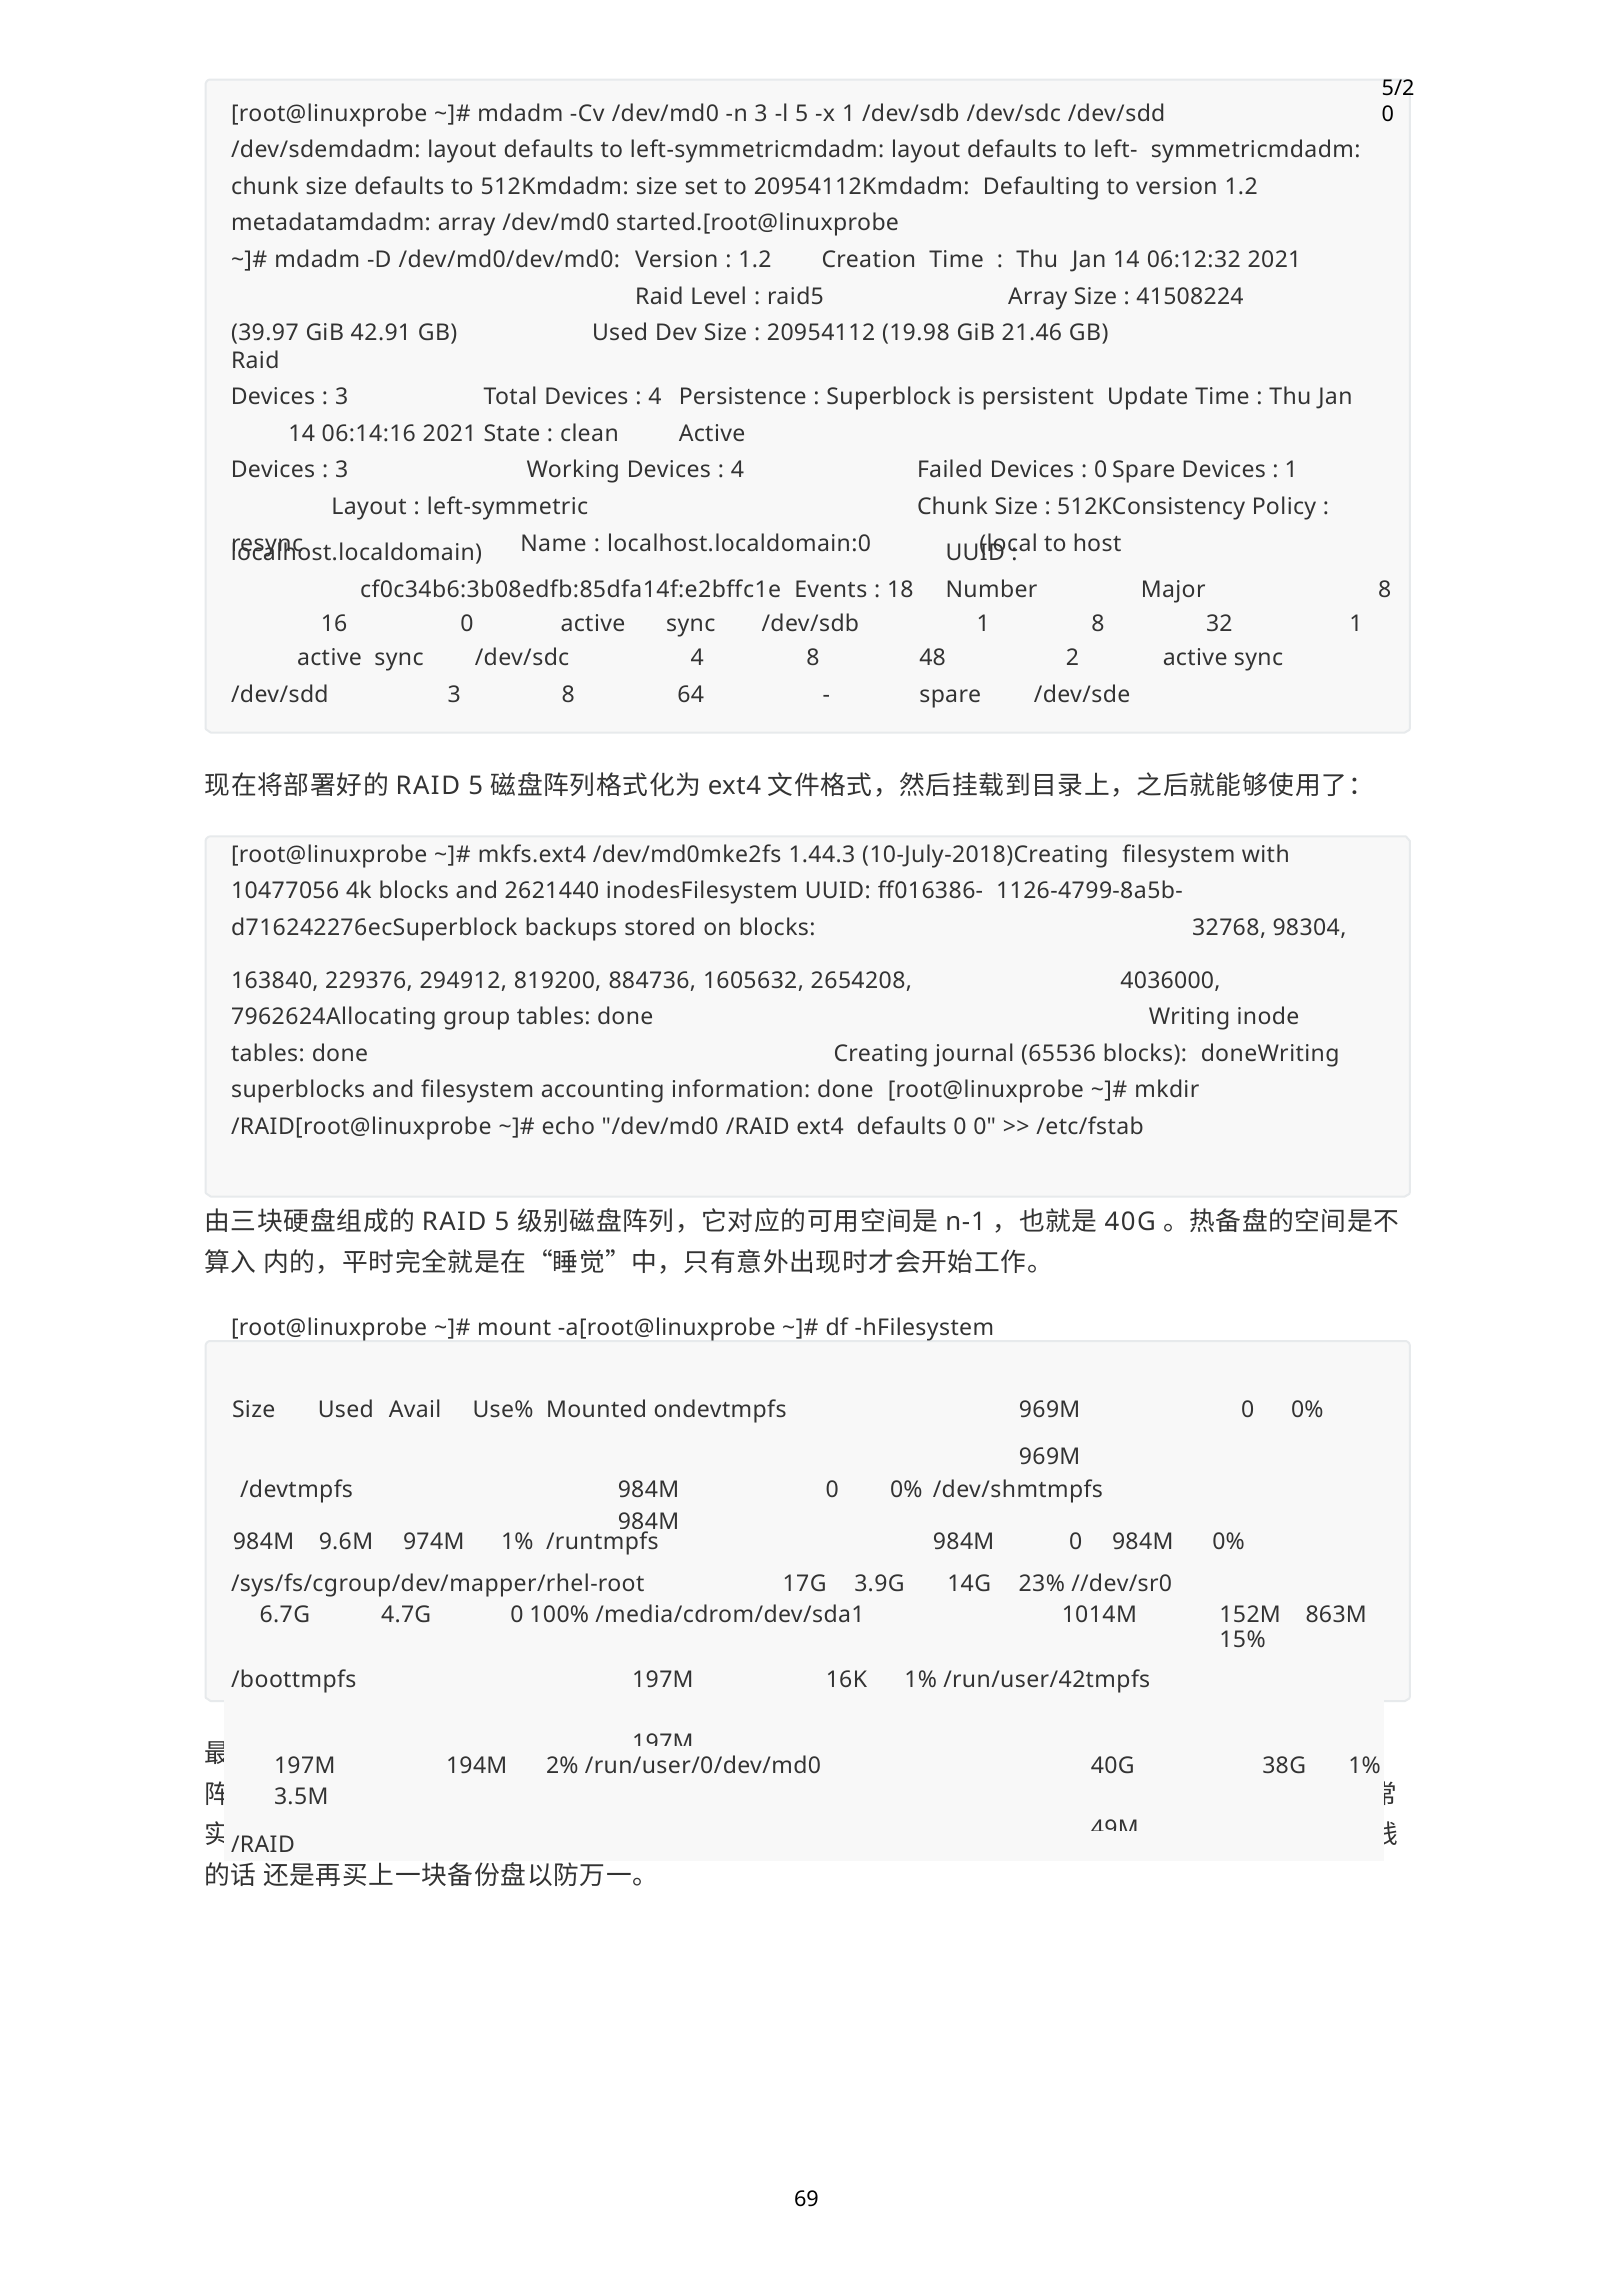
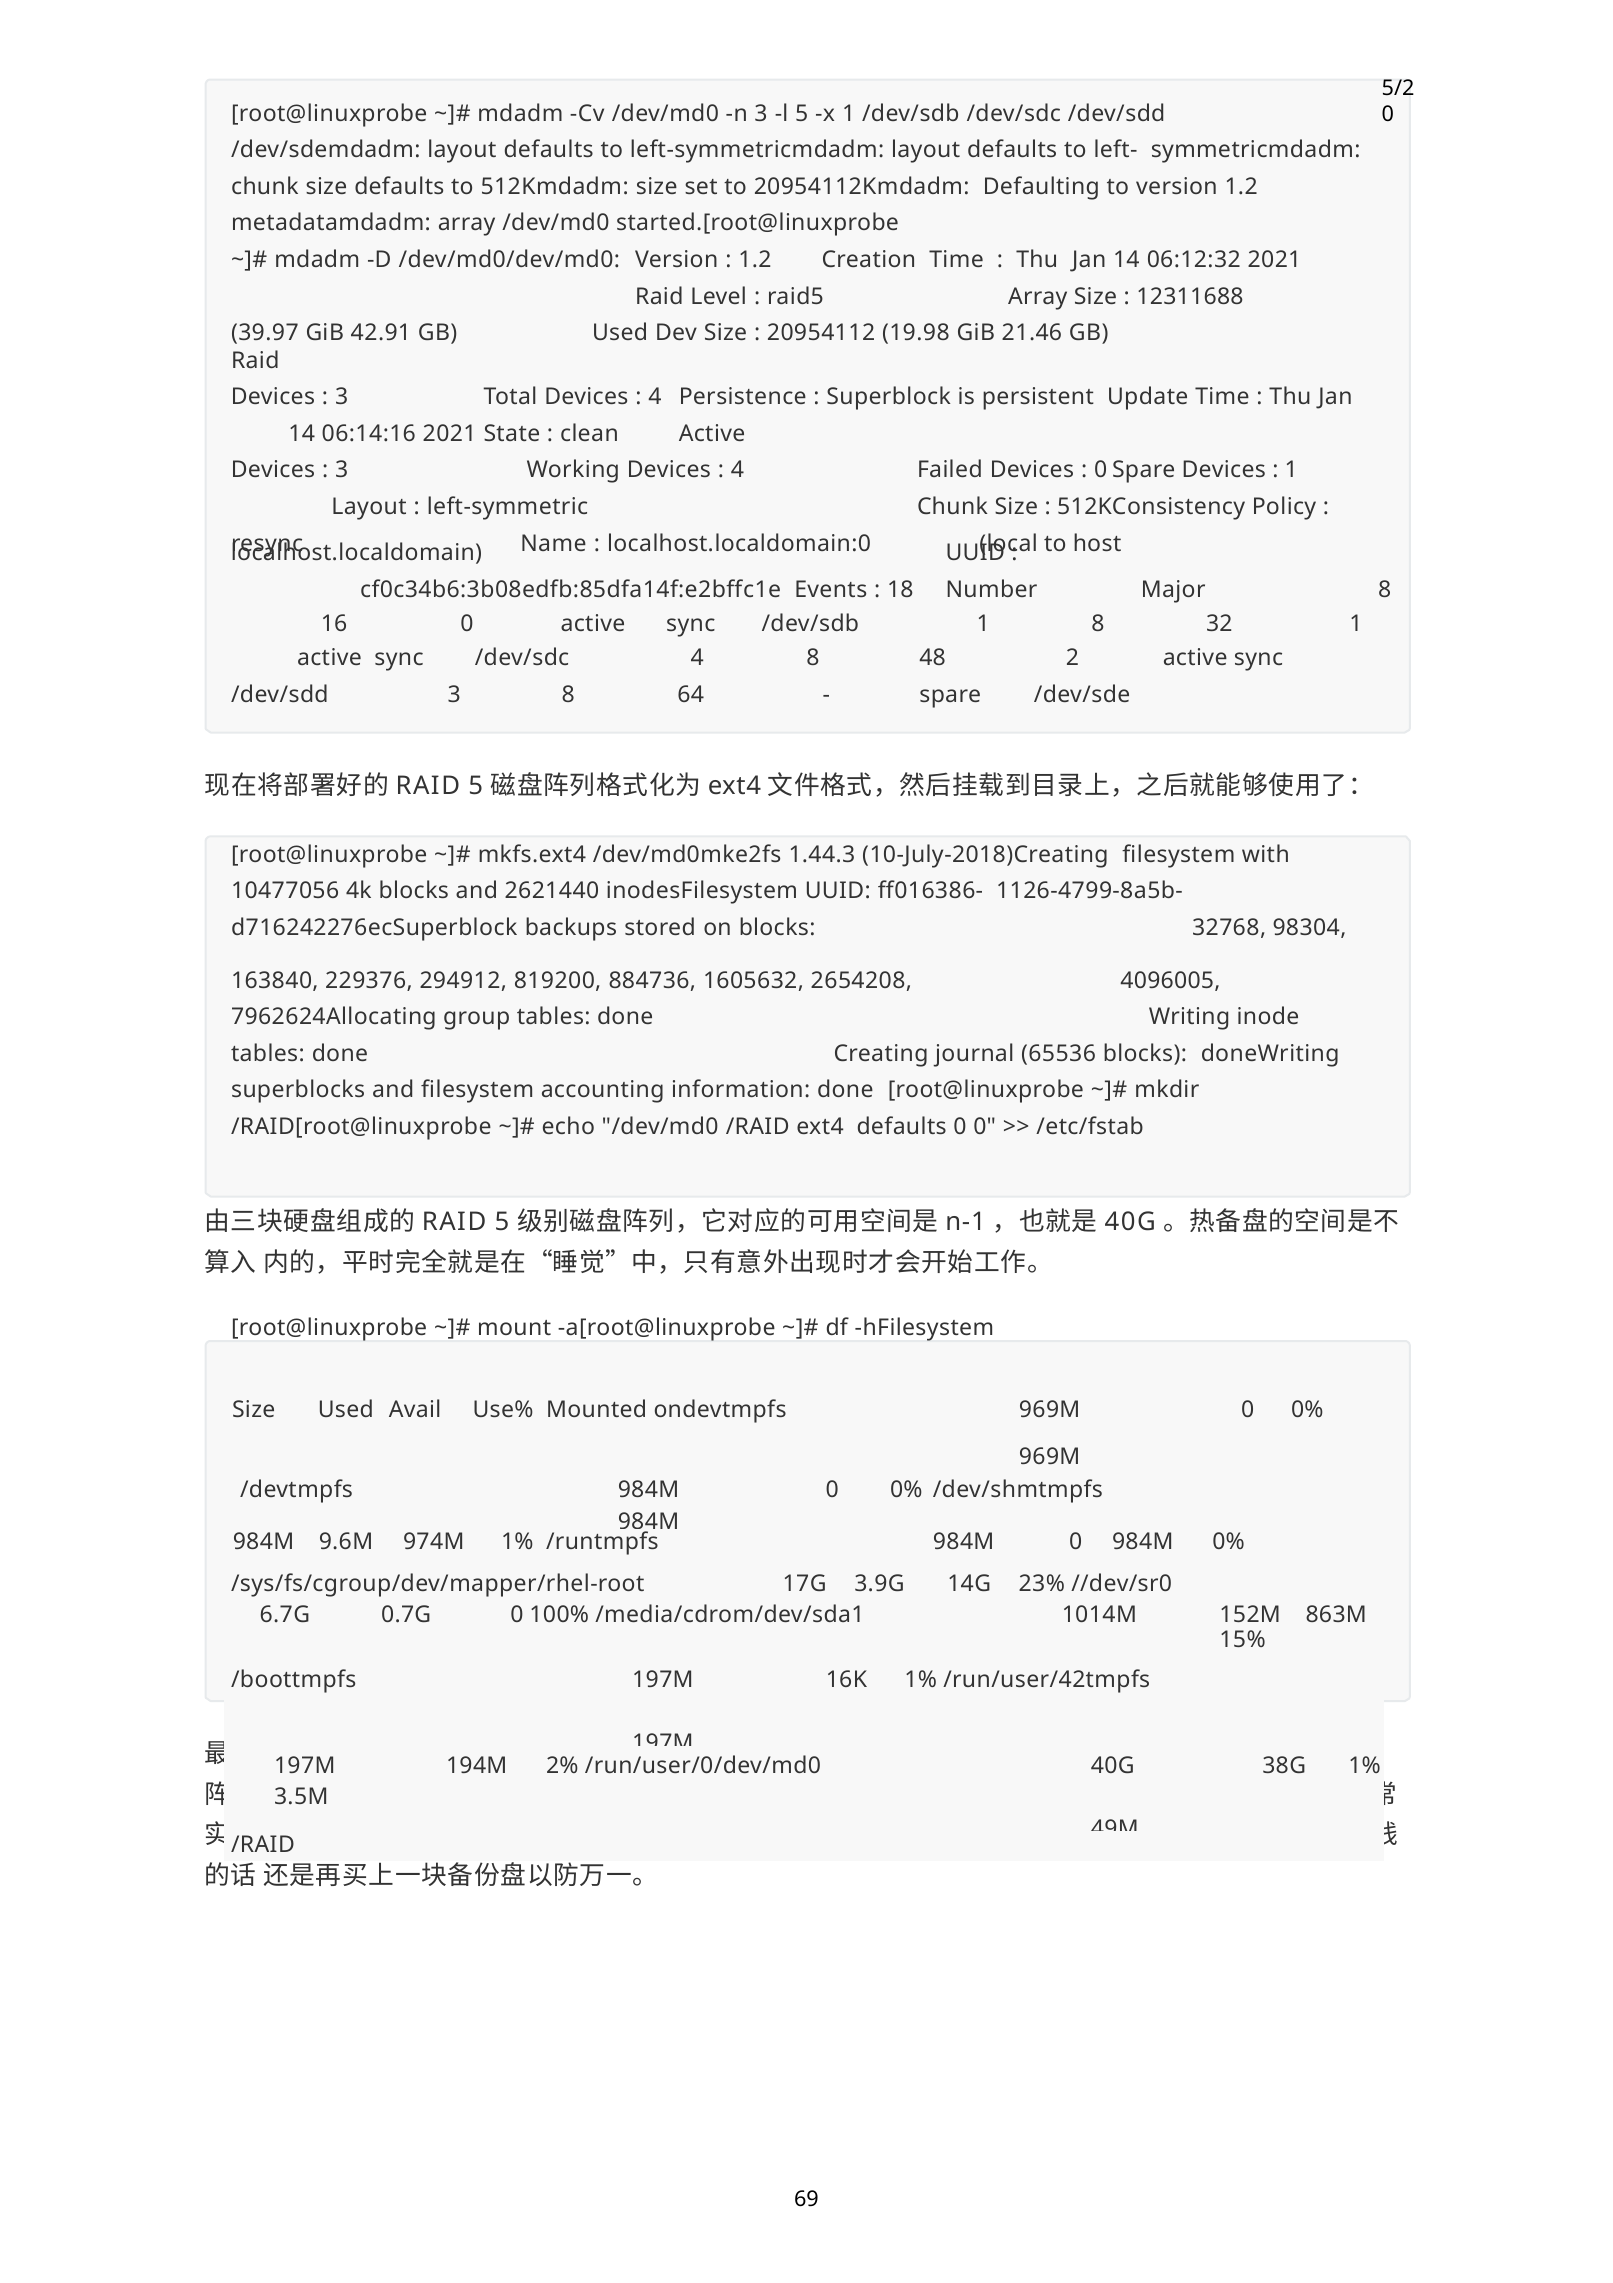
41508224: 41508224 -> 12311688
4036000: 4036000 -> 4096005
4.7G: 4.7G -> 0.7G
